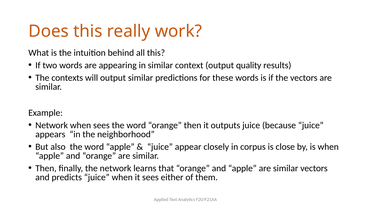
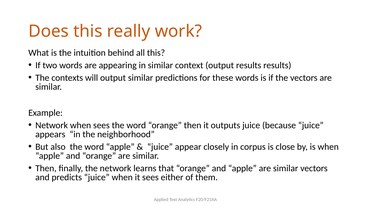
output quality: quality -> results
